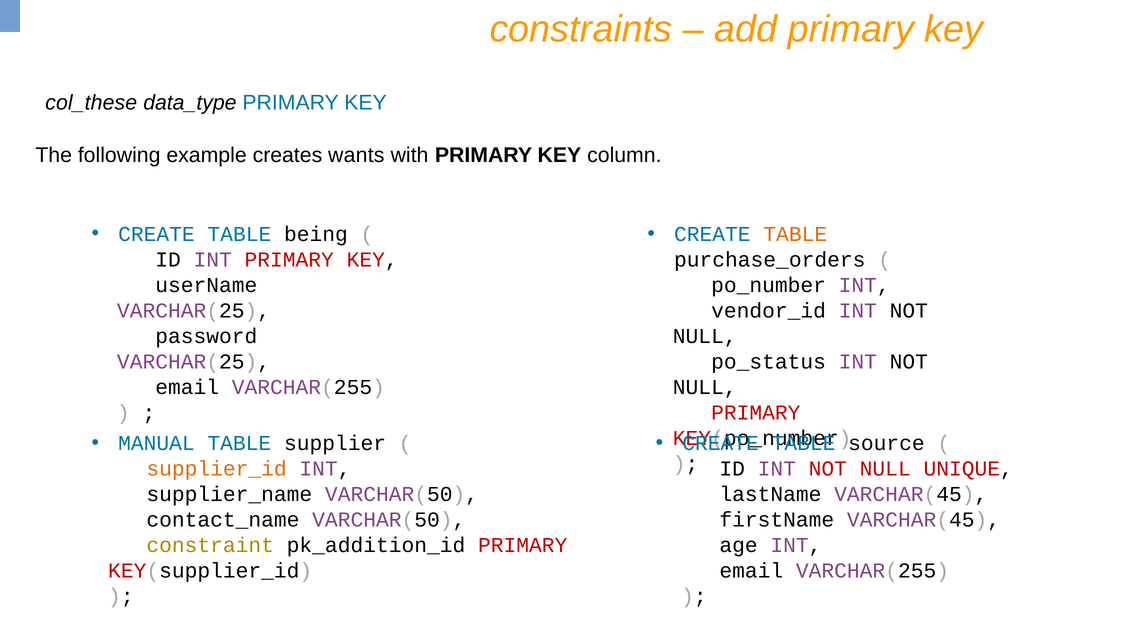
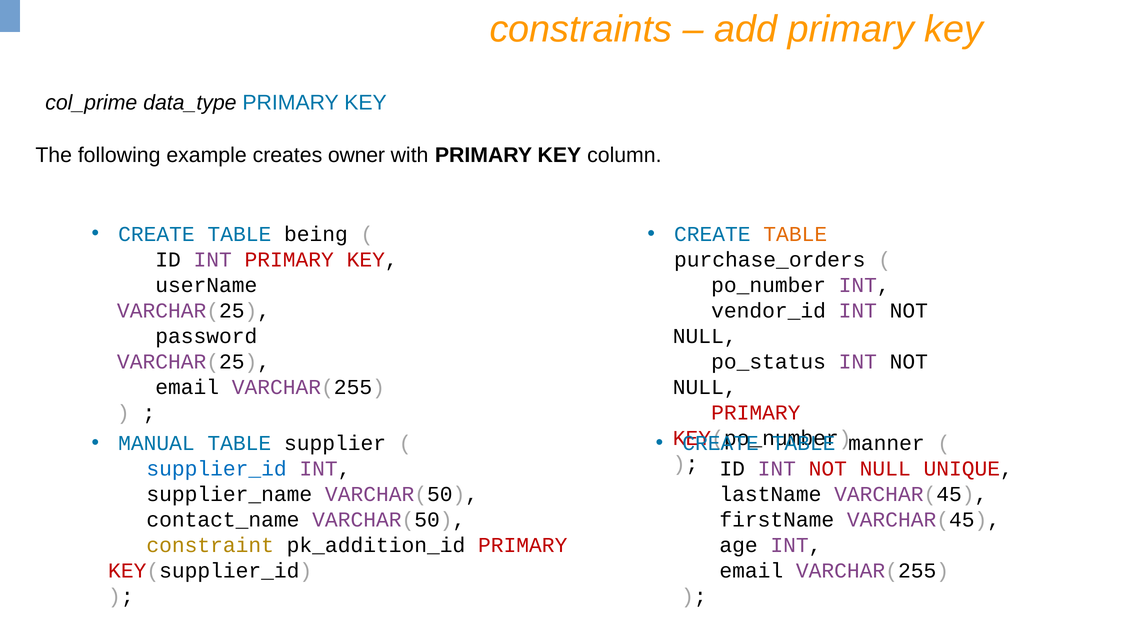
col_these: col_these -> col_prime
wants: wants -> owner
source: source -> manner
supplier_id colour: orange -> blue
